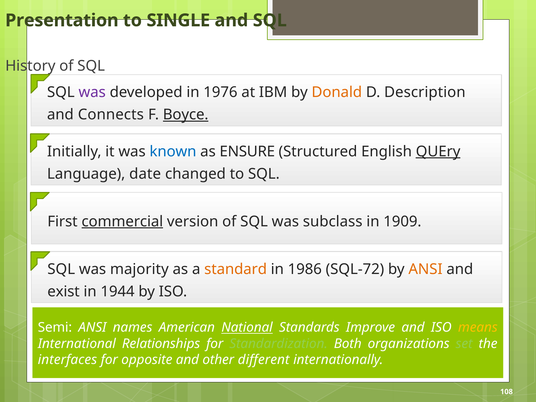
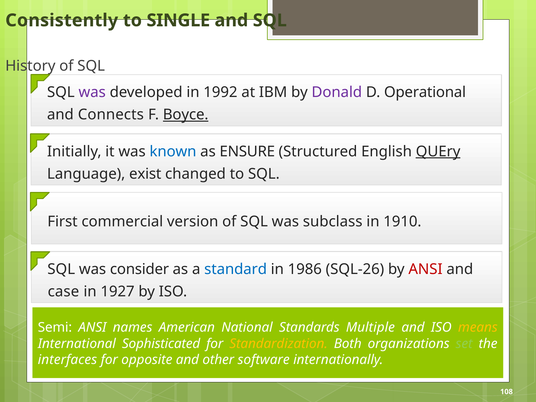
Presentation: Presentation -> Consistently
1976: 1976 -> 1992
Donald colour: orange -> purple
Description: Description -> Operational
date: date -> exist
commercial underline: present -> none
1909: 1909 -> 1910
majority: majority -> consider
standard colour: orange -> blue
SQL-72: SQL-72 -> SQL-26
ANSI at (425, 269) colour: orange -> red
exist: exist -> case
1944: 1944 -> 1927
National underline: present -> none
Improve: Improve -> Multiple
Relationships: Relationships -> Sophisticated
Standardization colour: light green -> yellow
different: different -> software
